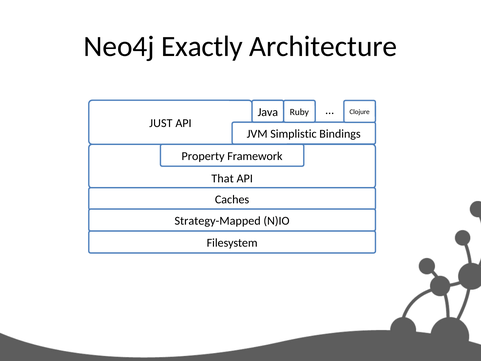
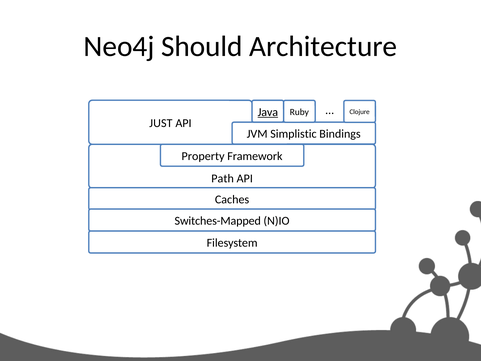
Exactly: Exactly -> Should
Java underline: none -> present
That: That -> Path
Strategy-Mapped: Strategy-Mapped -> Switches-Mapped
